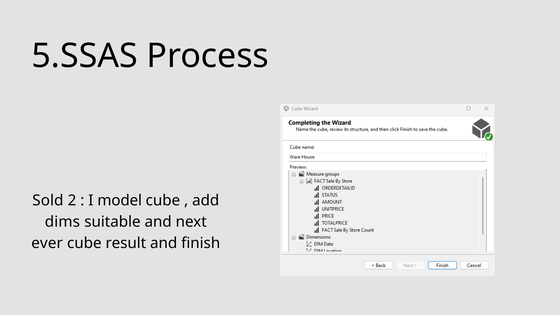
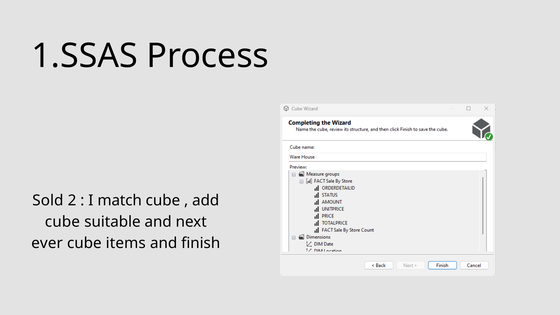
5.SSAS: 5.SSAS -> 1.SSAS
model: model -> match
dims at (62, 222): dims -> cube
result: result -> items
